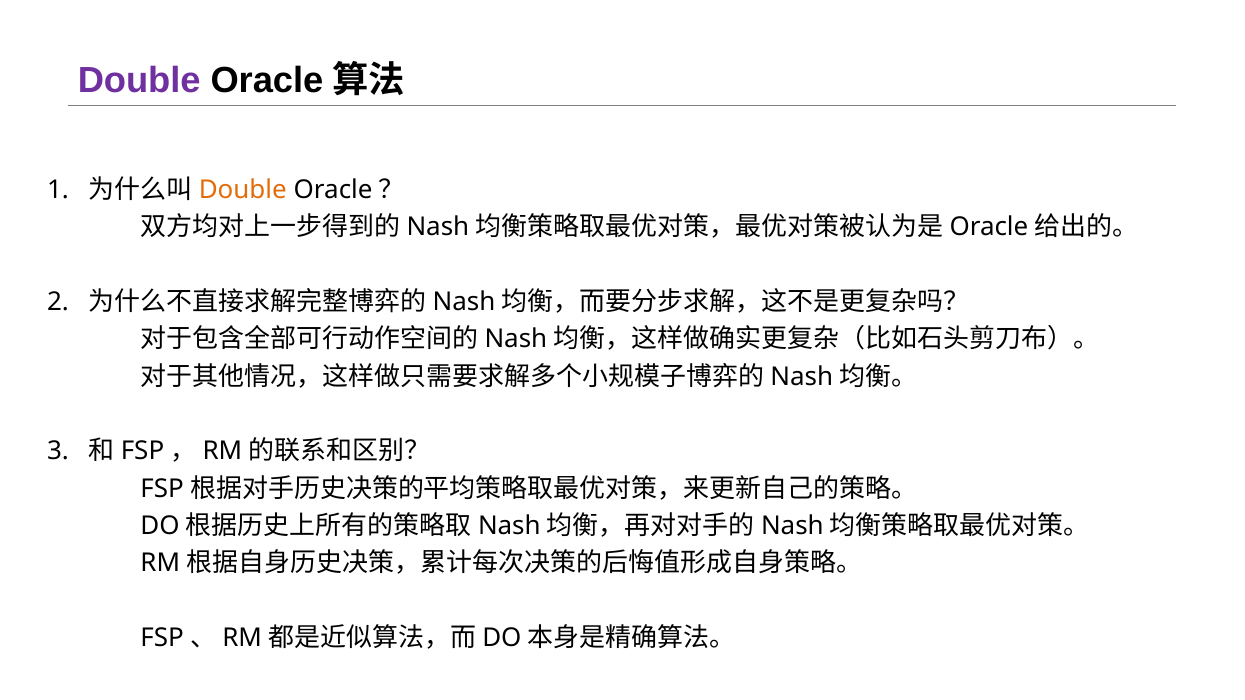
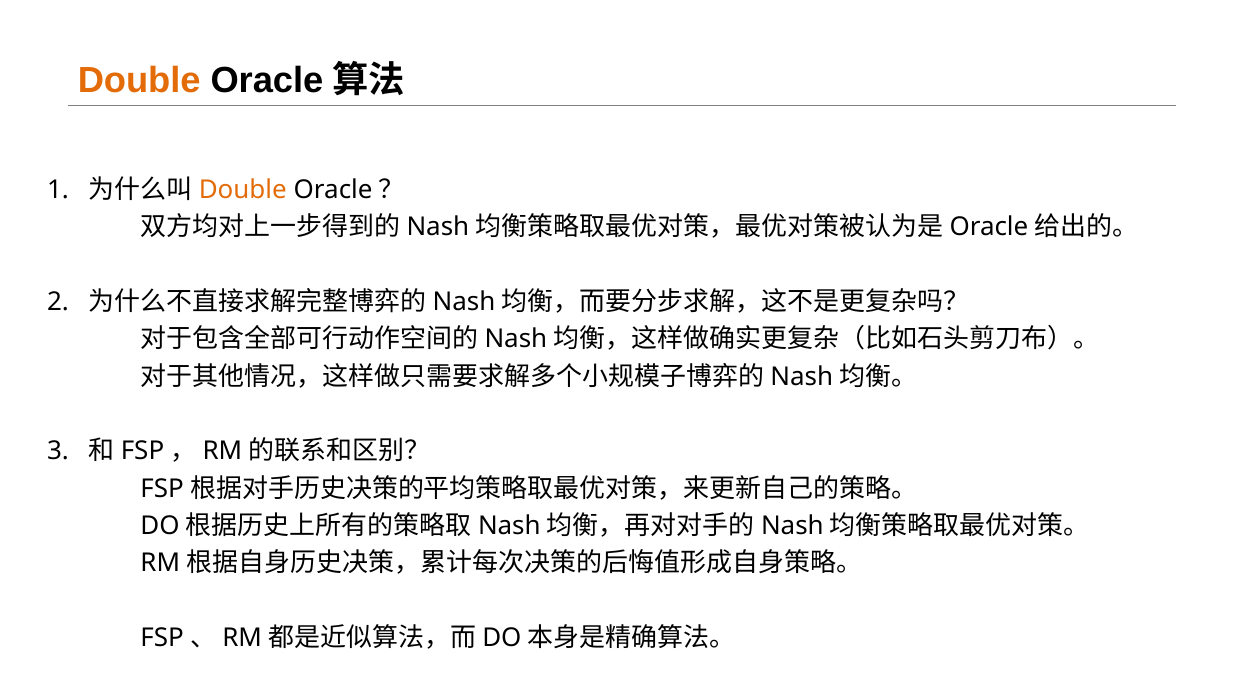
Double at (139, 81) colour: purple -> orange
